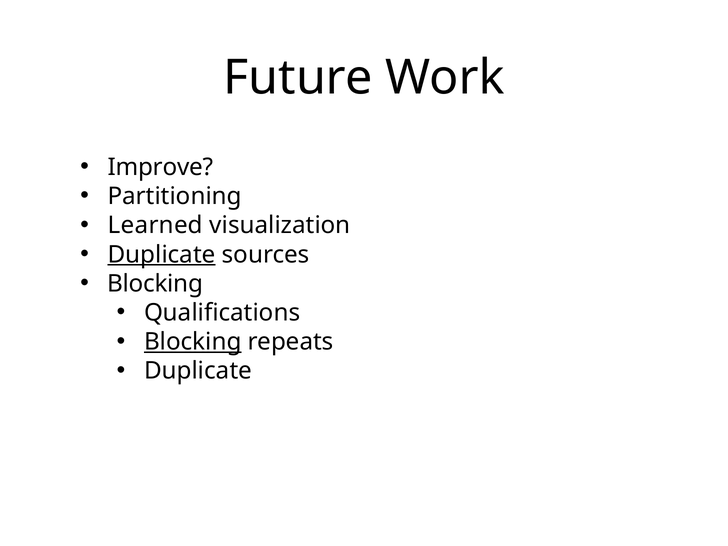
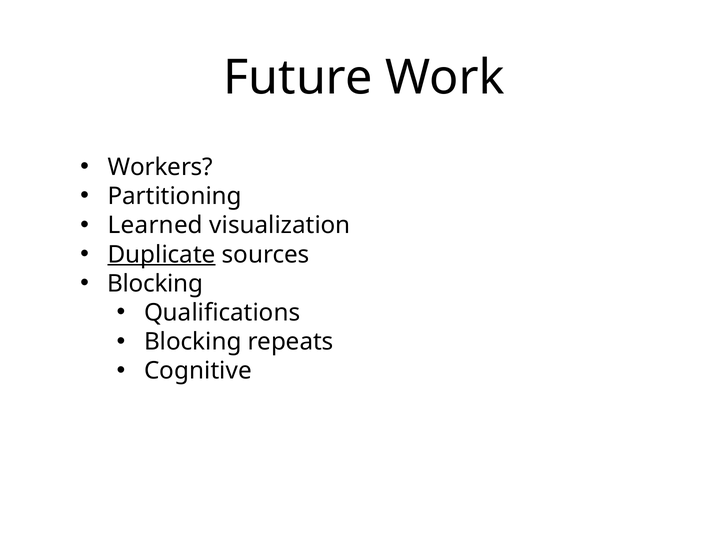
Improve: Improve -> Workers
Blocking at (193, 342) underline: present -> none
Duplicate at (198, 371): Duplicate -> Cognitive
